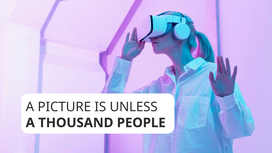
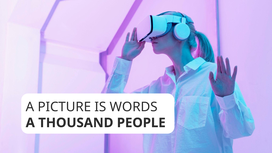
UNLESS: UNLESS -> WORDS
